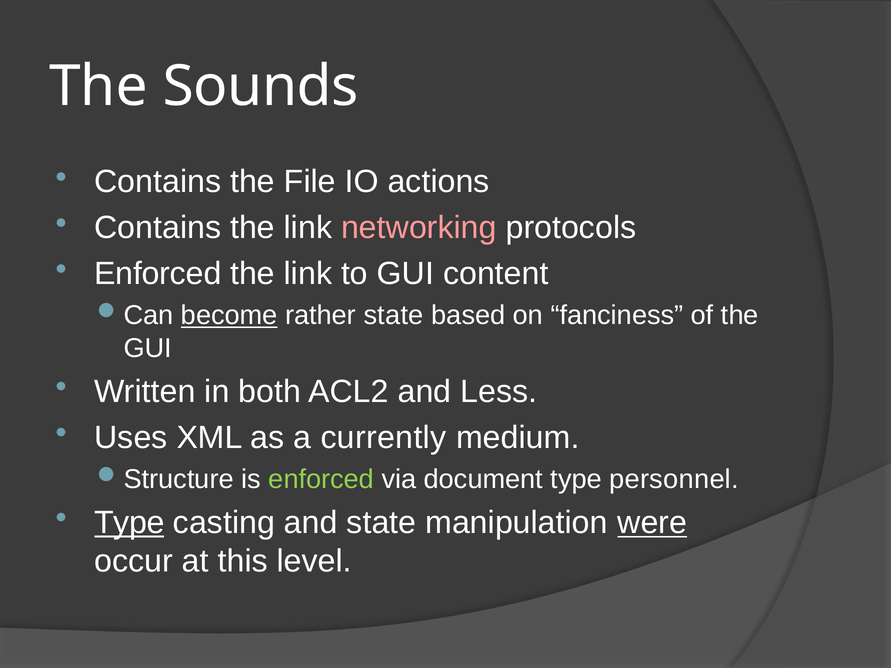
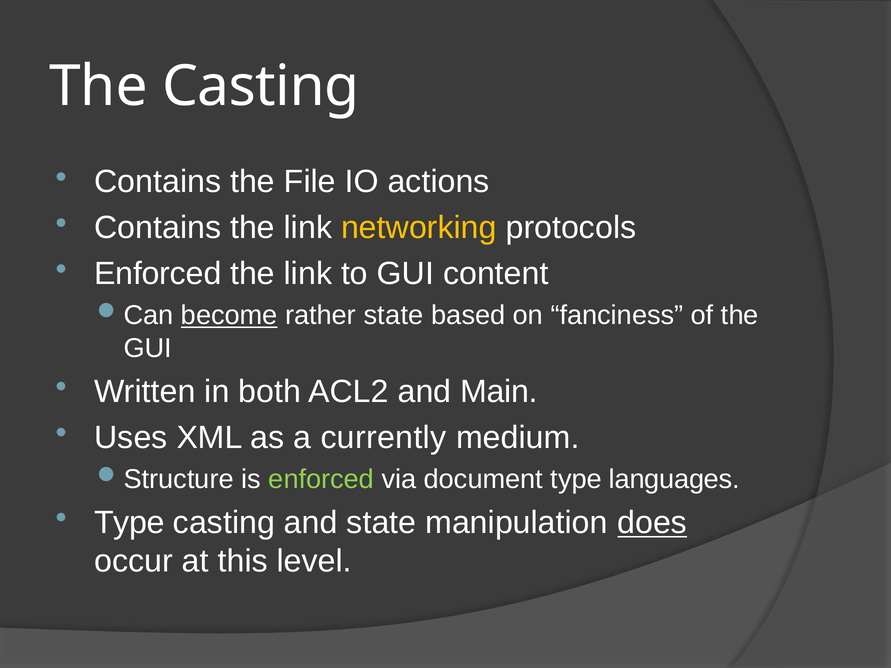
The Sounds: Sounds -> Casting
networking colour: pink -> yellow
Less: Less -> Main
personnel: personnel -> languages
Type at (129, 523) underline: present -> none
were: were -> does
